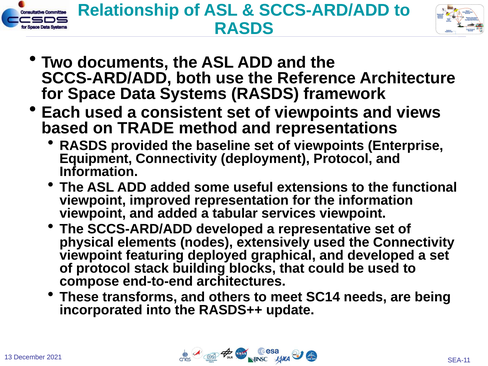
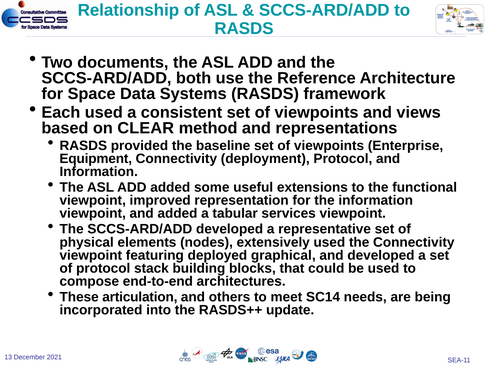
TRADE: TRADE -> CLEAR
transforms: transforms -> articulation
